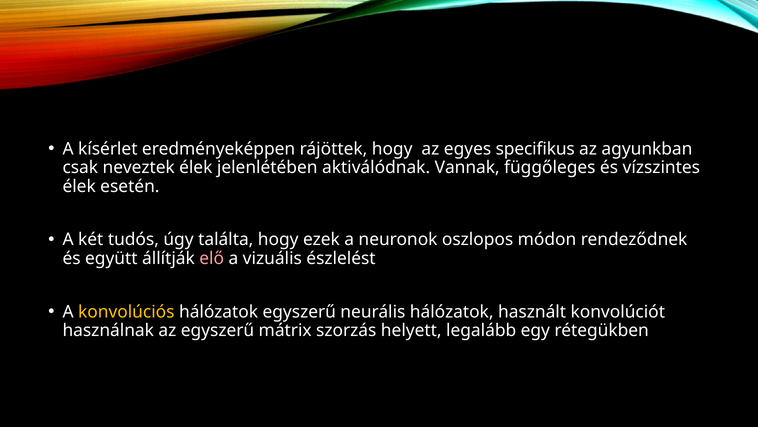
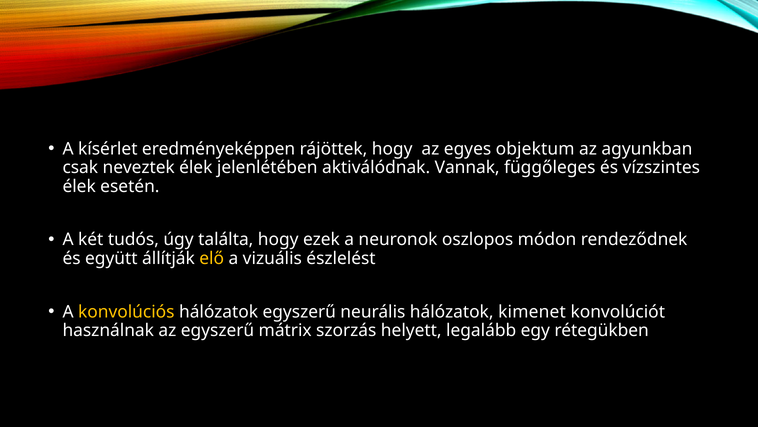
specifikus: specifikus -> objektum
elő colour: pink -> yellow
használt: használt -> kimenet
